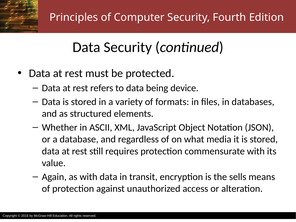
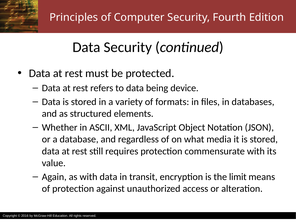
sells: sells -> limit
